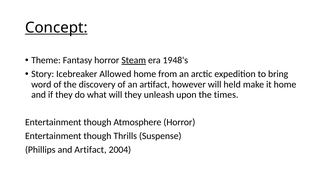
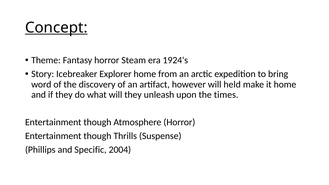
Steam underline: present -> none
1948's: 1948's -> 1924's
Allowed: Allowed -> Explorer
and Artifact: Artifact -> Specific
